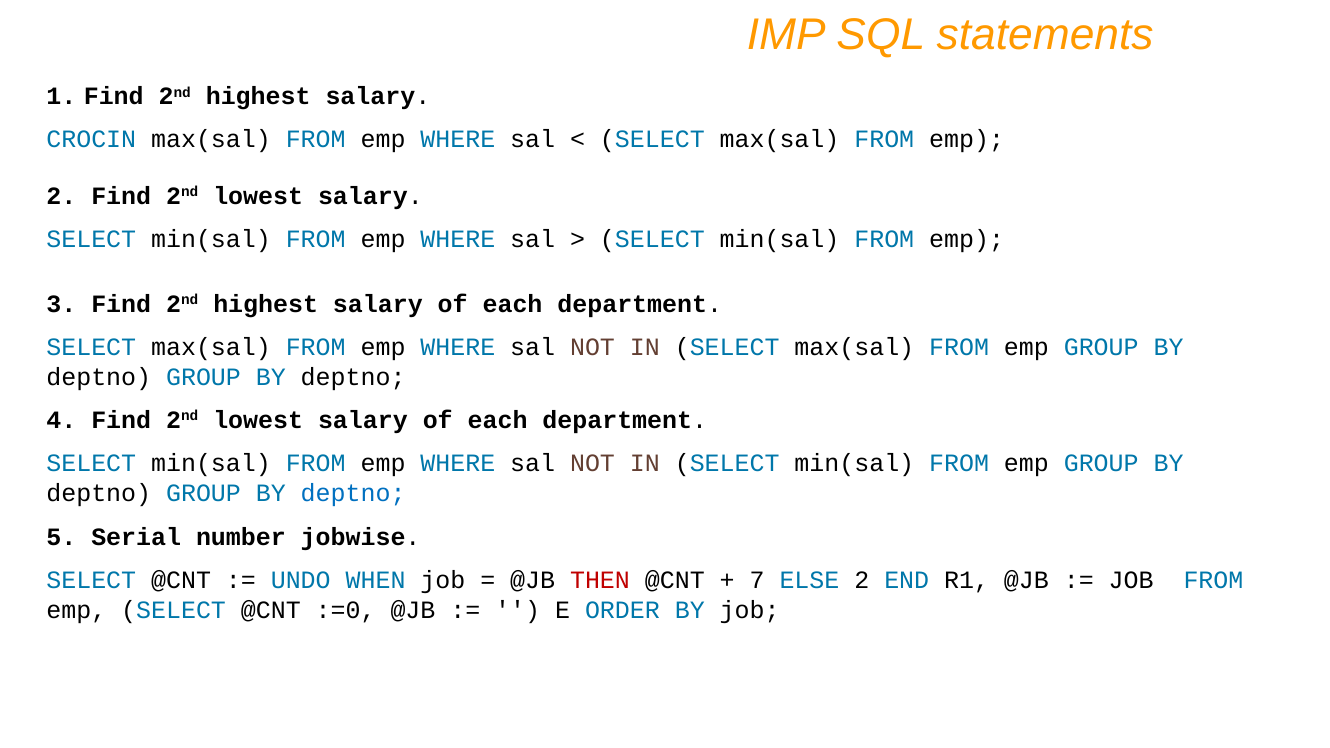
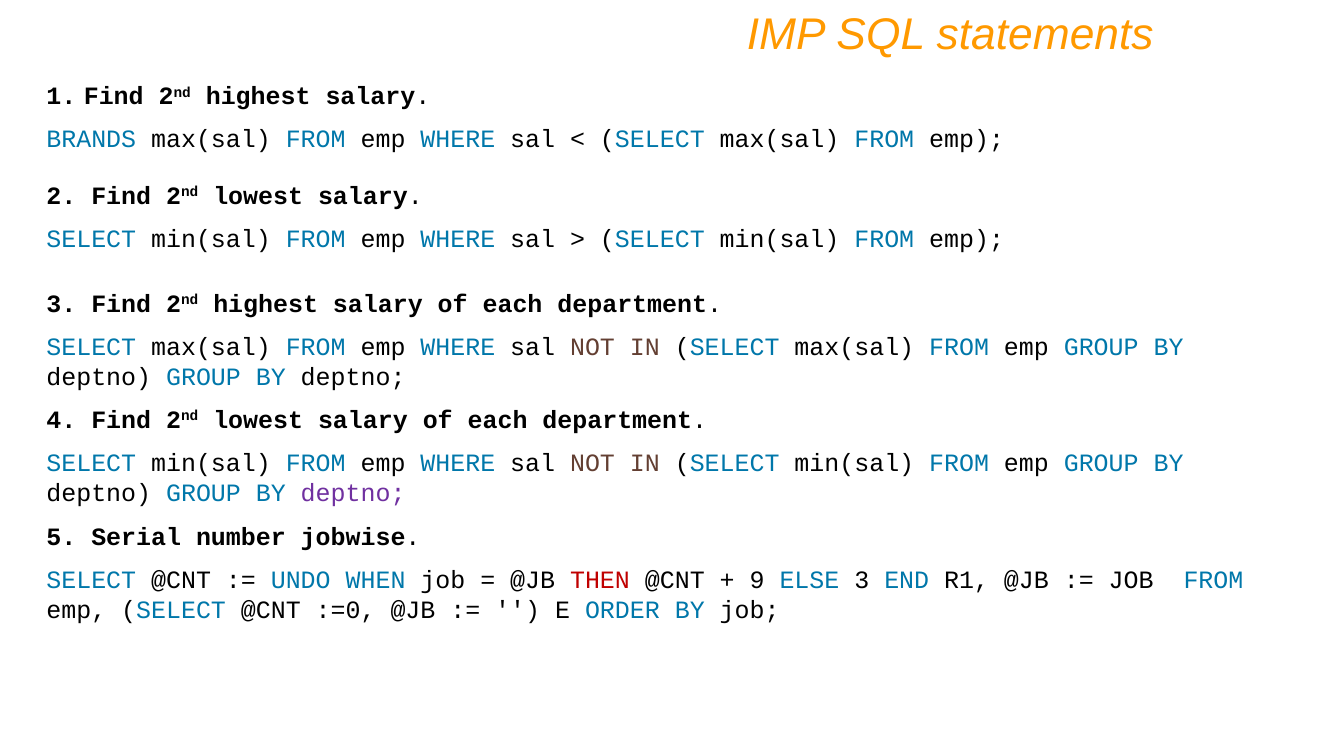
CROCIN: CROCIN -> BRANDS
deptno at (353, 493) colour: blue -> purple
7: 7 -> 9
ELSE 2: 2 -> 3
